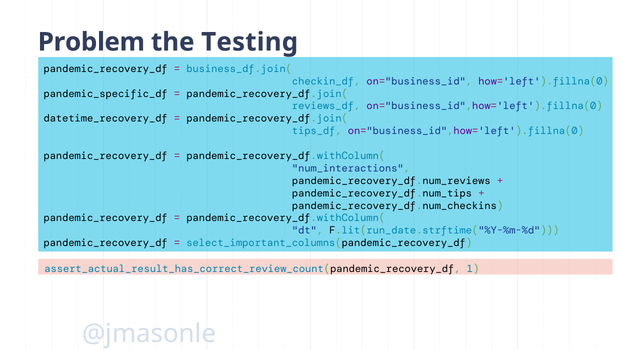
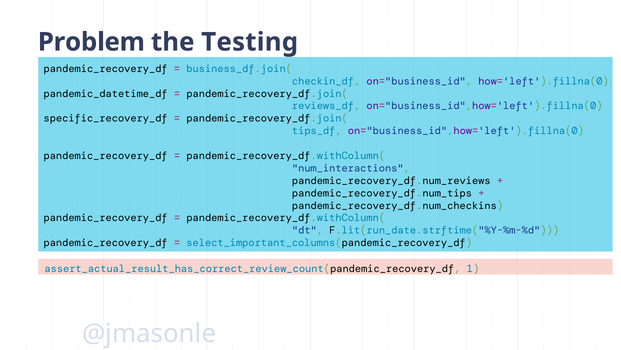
pandemic_specific_df: pandemic_specific_df -> pandemic_datetime_df
datetime_recovery_df: datetime_recovery_df -> specific_recovery_df
